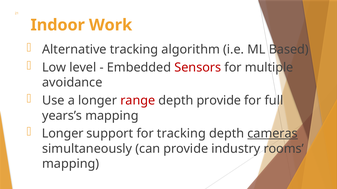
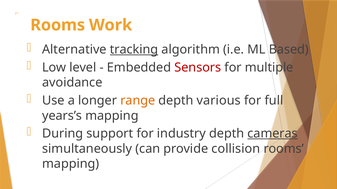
Indoor at (58, 25): Indoor -> Rooms
tracking at (134, 50) underline: none -> present
range colour: red -> orange
depth provide: provide -> various
Longer at (63, 134): Longer -> During
for tracking: tracking -> industry
industry: industry -> collision
